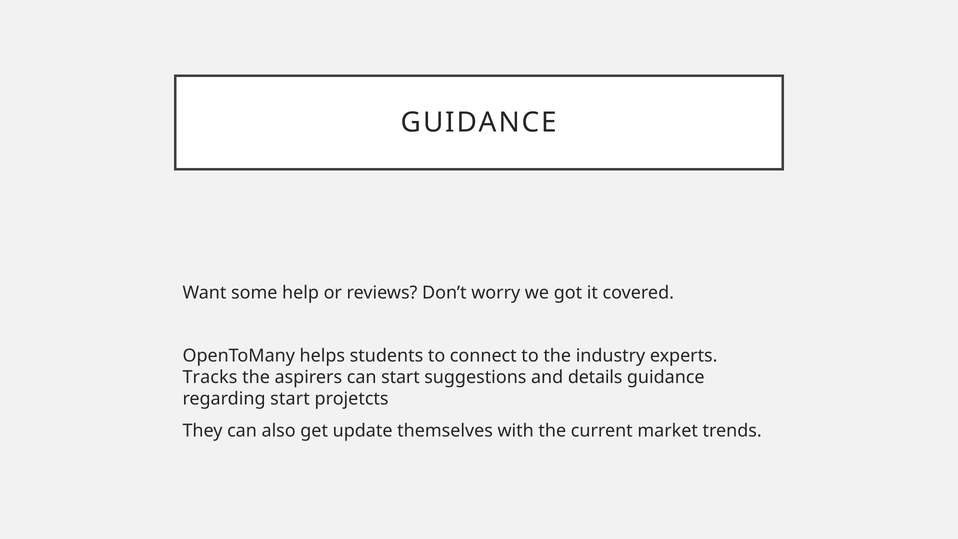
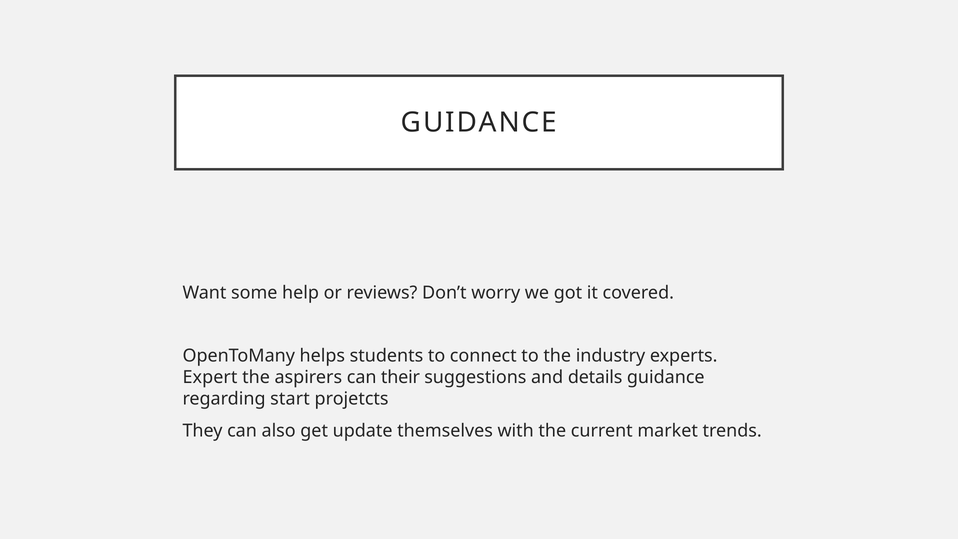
Tracks: Tracks -> Expert
can start: start -> their
